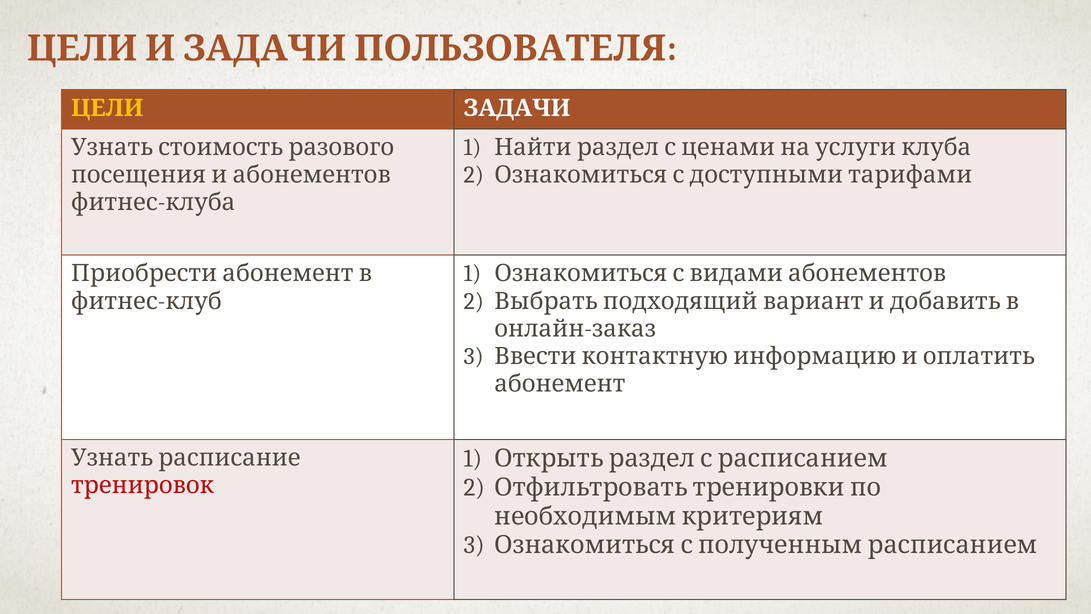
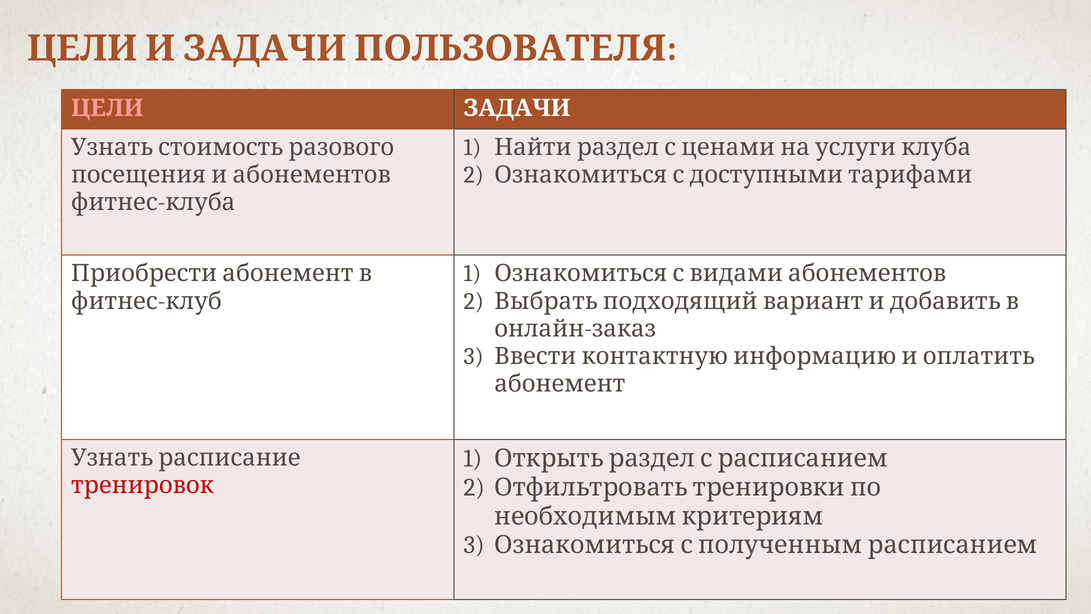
ЦЕЛИ colour: yellow -> pink
